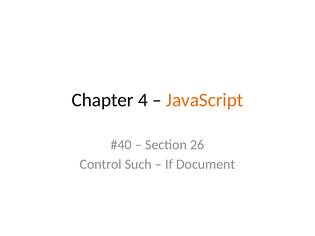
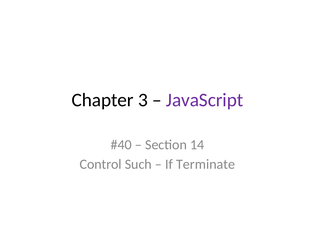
4: 4 -> 3
JavaScript colour: orange -> purple
26: 26 -> 14
Document: Document -> Terminate
